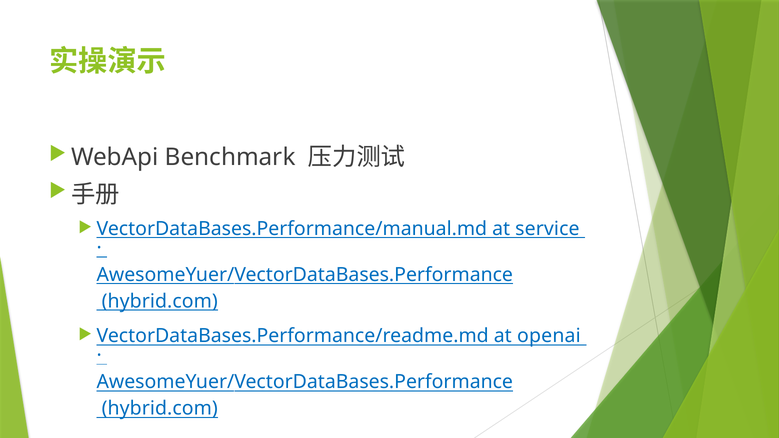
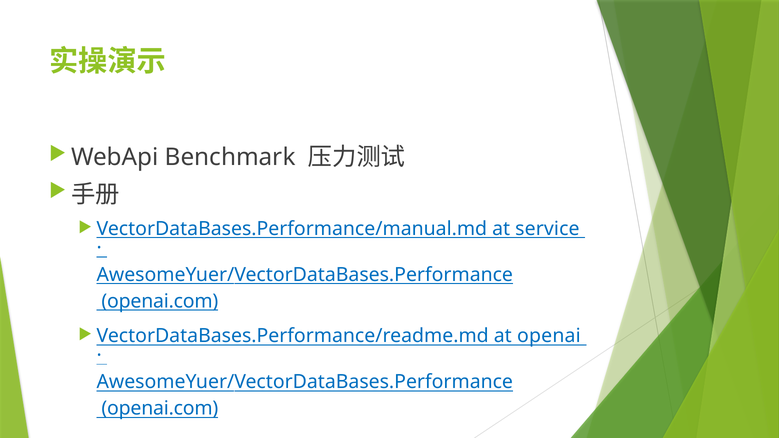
hybrid.com at (160, 301): hybrid.com -> openai.com
hybrid.com at (160, 409): hybrid.com -> openai.com
